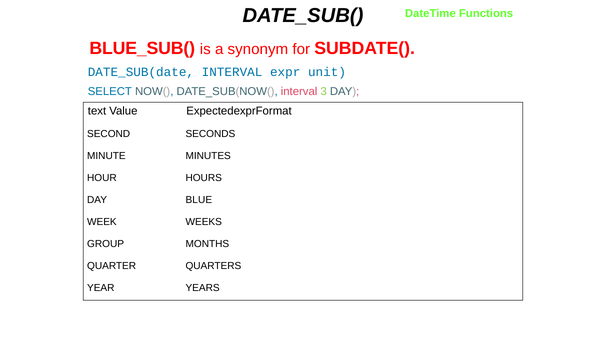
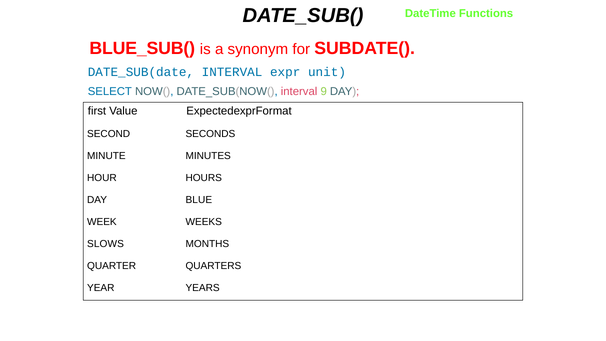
3: 3 -> 9
text: text -> first
GROUP: GROUP -> SLOWS
